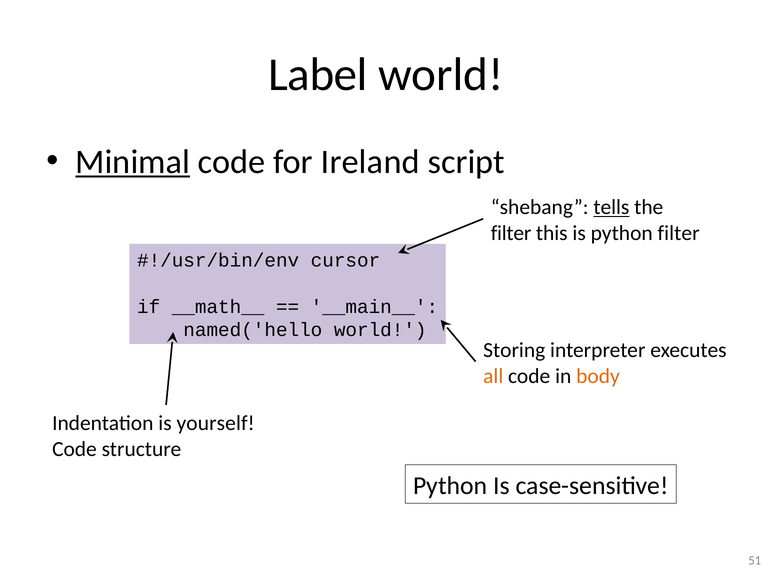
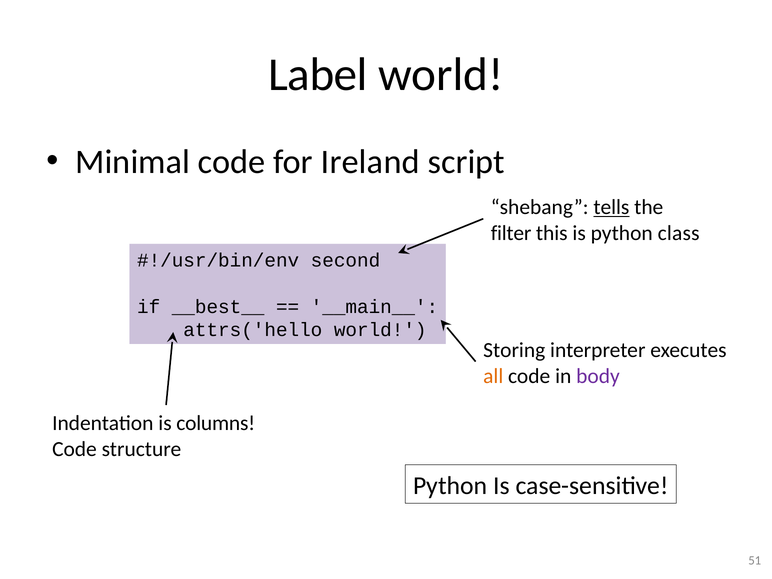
Minimal underline: present -> none
python filter: filter -> class
cursor: cursor -> second
__math__: __math__ -> __best__
named('hello: named('hello -> attrs('hello
body colour: orange -> purple
yourself: yourself -> columns
